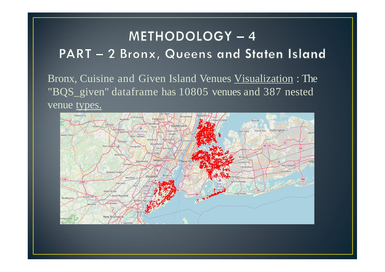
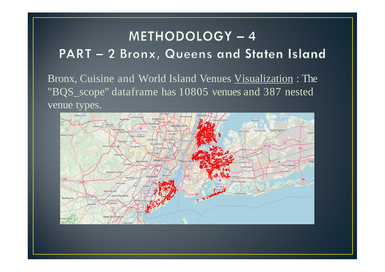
Given: Given -> World
BQS_given: BQS_given -> BQS_scope
types underline: present -> none
